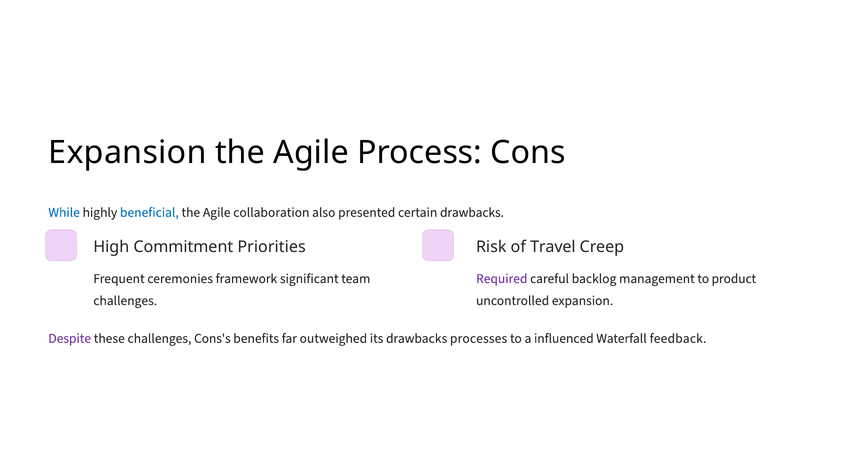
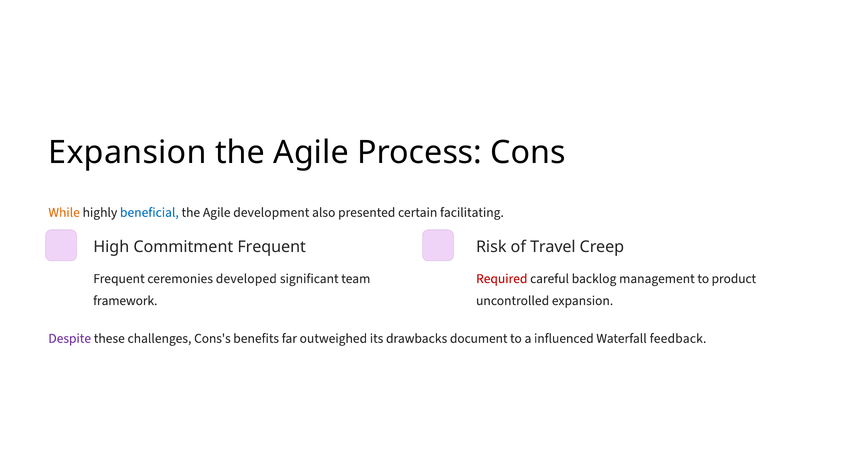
While colour: blue -> orange
collaboration: collaboration -> development
certain drawbacks: drawbacks -> facilitating
Commitment Priorities: Priorities -> Frequent
framework: framework -> developed
Required colour: purple -> red
challenges at (125, 301): challenges -> framework
processes: processes -> document
